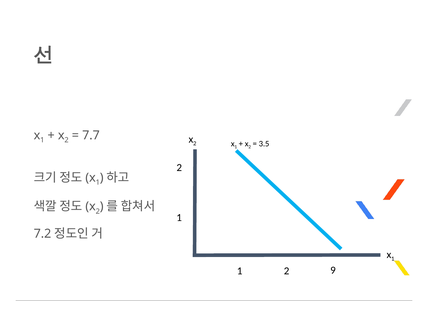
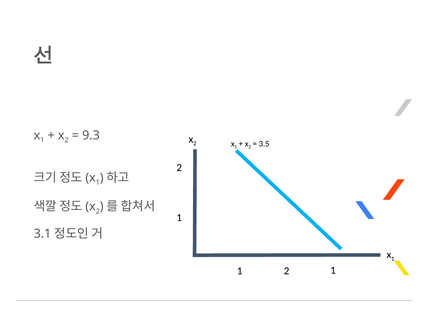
7.7: 7.7 -> 9.3
7.2: 7.2 -> 3.1
2 9: 9 -> 1
